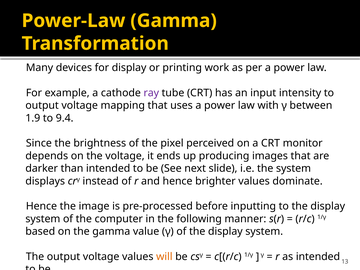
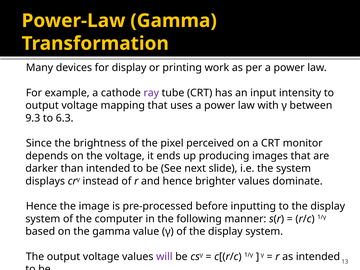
1.9: 1.9 -> 9.3
9.4: 9.4 -> 6.3
will colour: orange -> purple
